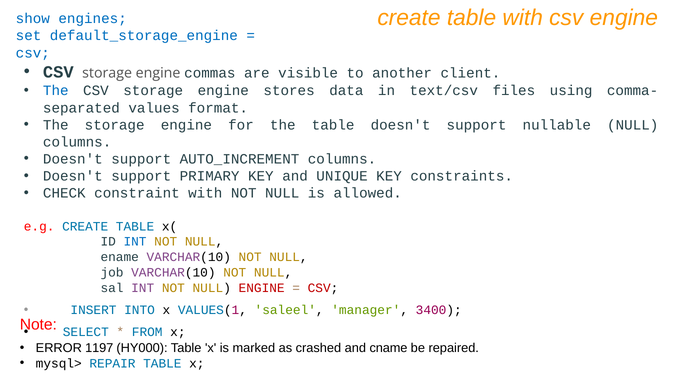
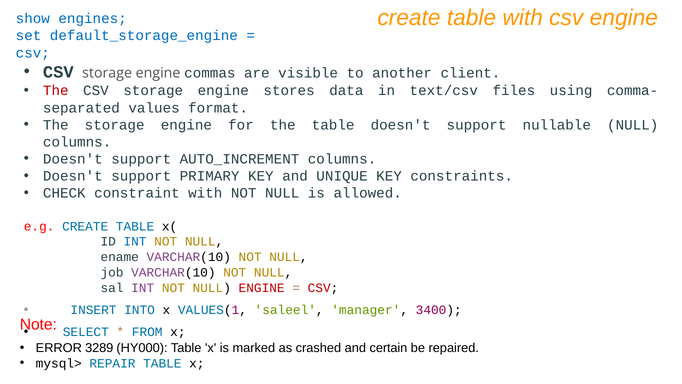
The at (56, 91) colour: blue -> red
1197: 1197 -> 3289
cname: cname -> certain
